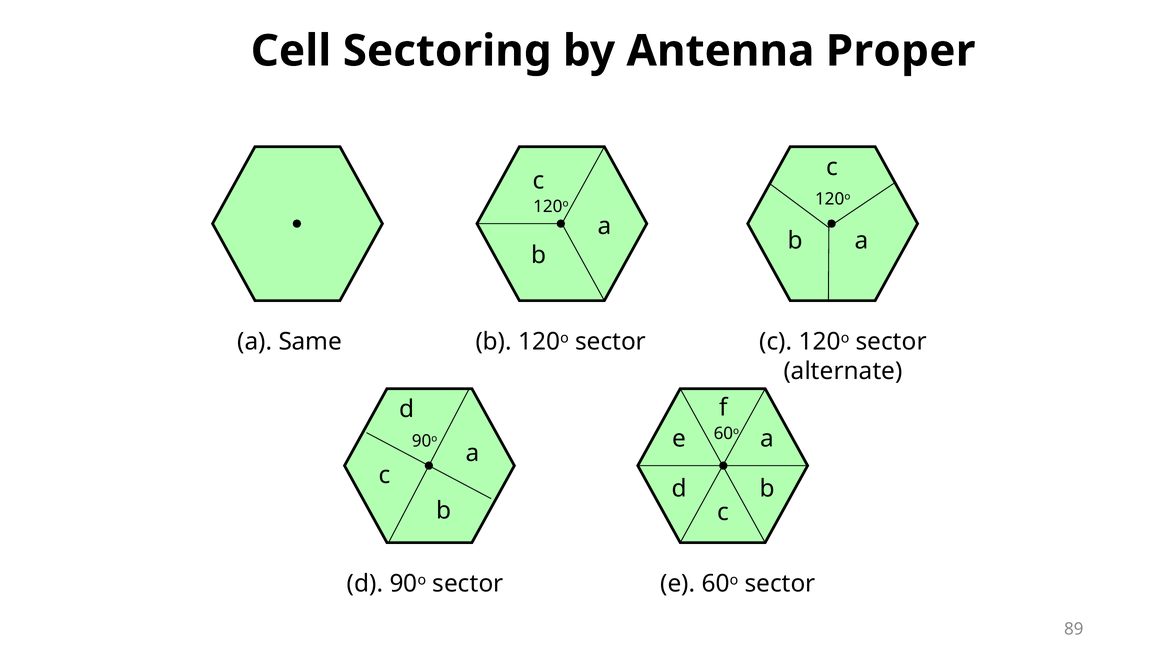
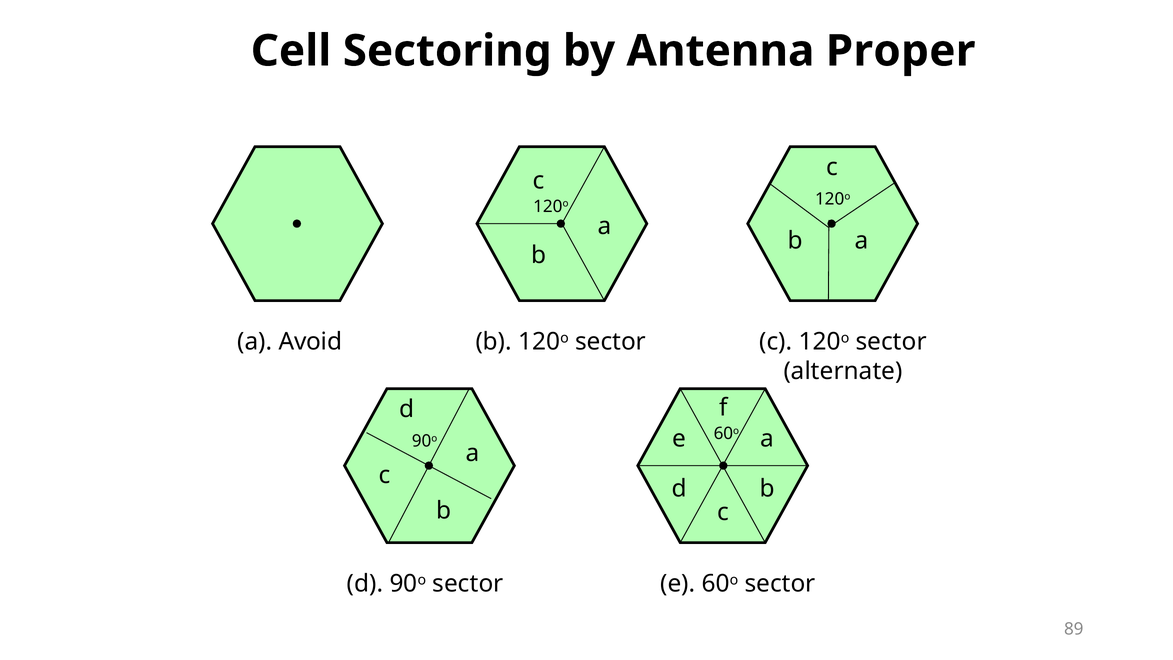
Same: Same -> Avoid
